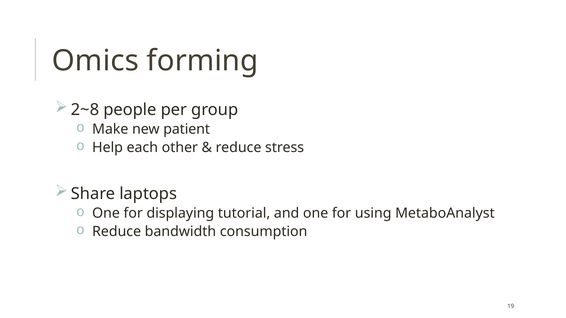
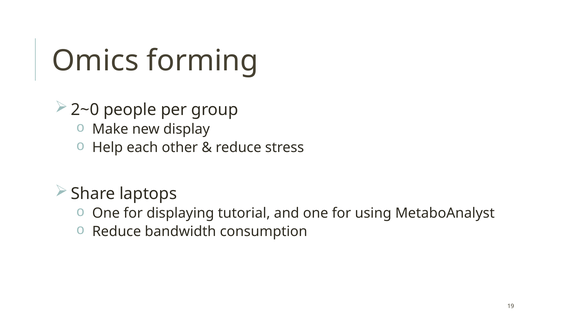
2~8: 2~8 -> 2~0
patient: patient -> display
